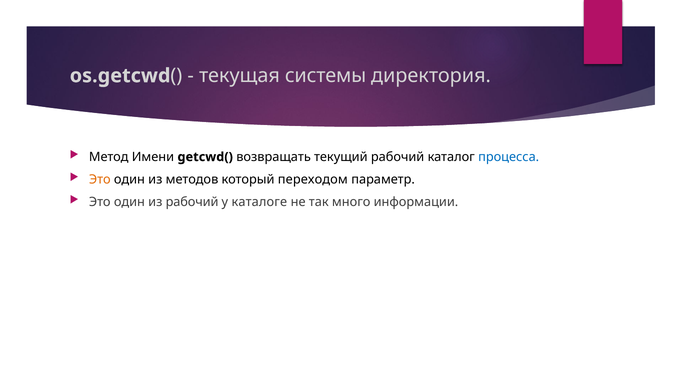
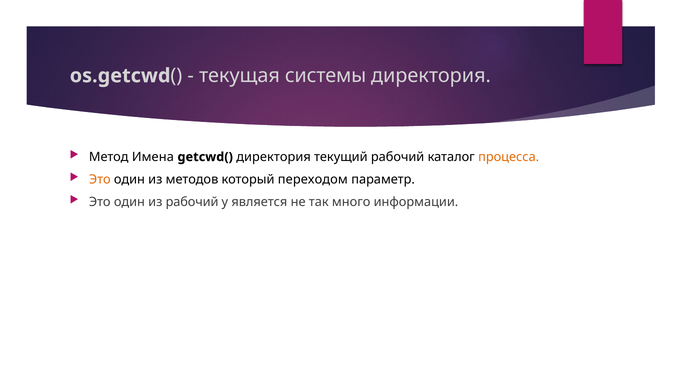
Имени: Имени -> Имена
getcwd( возвращать: возвращать -> директория
процесса colour: blue -> orange
каталоге: каталоге -> является
